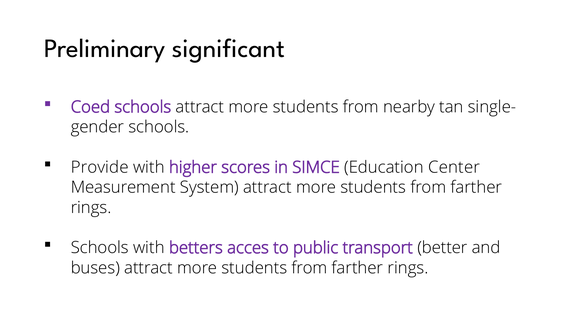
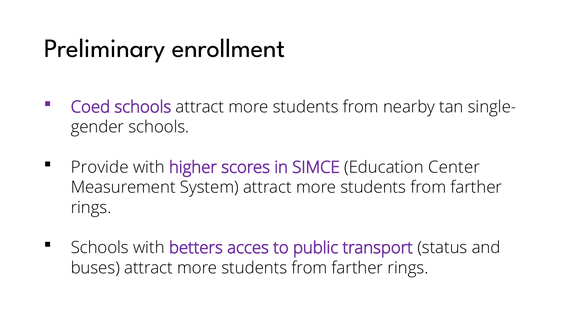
significant: significant -> enrollment
better: better -> status
